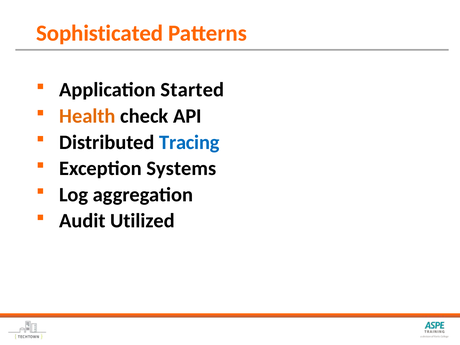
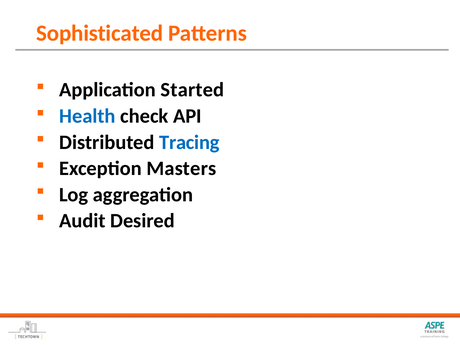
Health colour: orange -> blue
Systems: Systems -> Masters
Utilized: Utilized -> Desired
